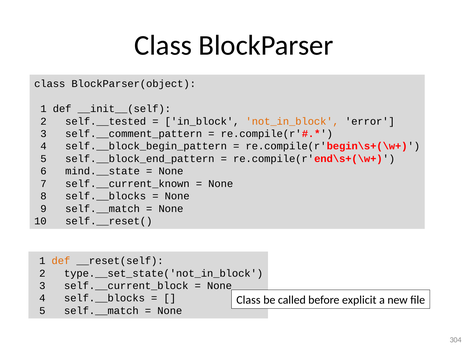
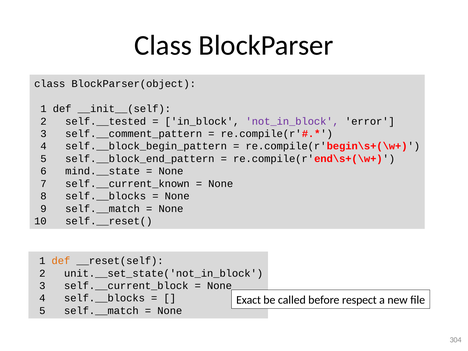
not_in_block colour: orange -> purple
type.__set_state('not_in_block: type.__set_state('not_in_block -> unit.__set_state('not_in_block
Class at (248, 300): Class -> Exact
explicit: explicit -> respect
